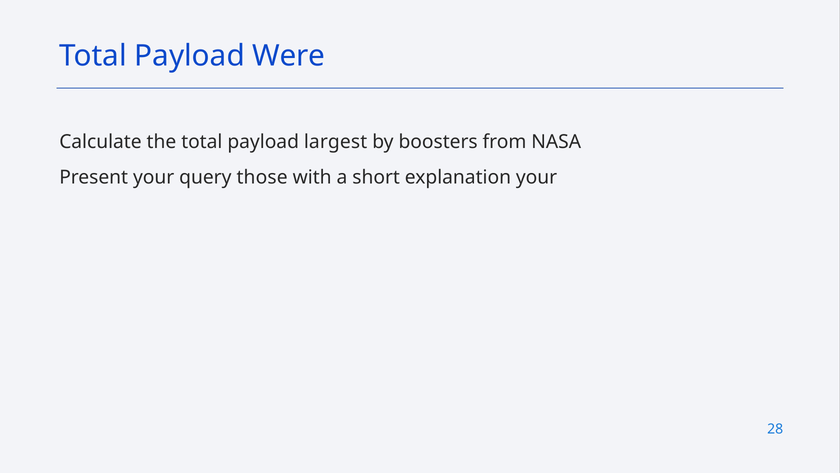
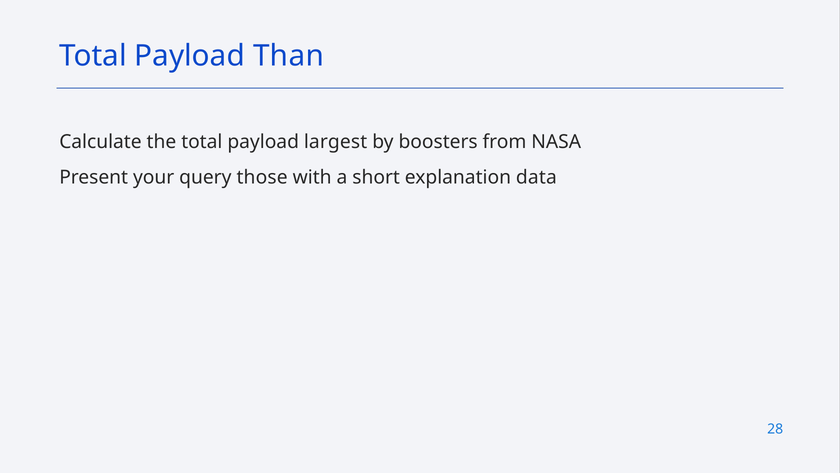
Were: Were -> Than
explanation your: your -> data
